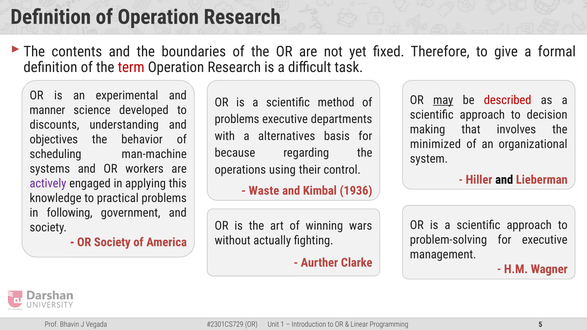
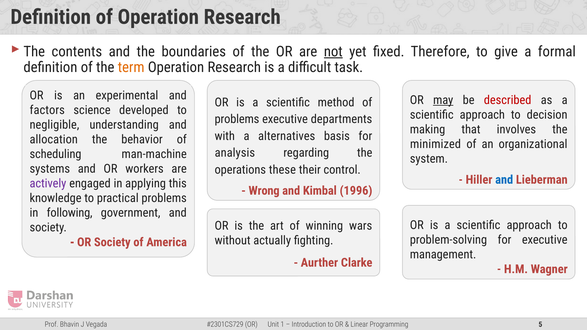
not underline: none -> present
term colour: red -> orange
manner: manner -> factors
discounts: discounts -> negligible
objectives: objectives -> allocation
because: because -> analysis
using: using -> these
and at (504, 180) colour: black -> blue
Waste: Waste -> Wrong
1936: 1936 -> 1996
